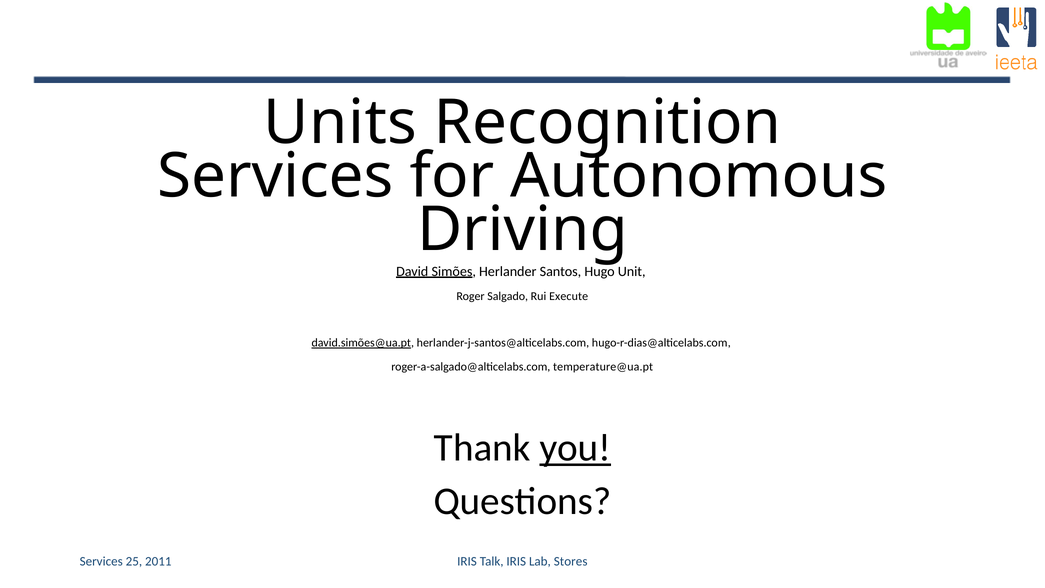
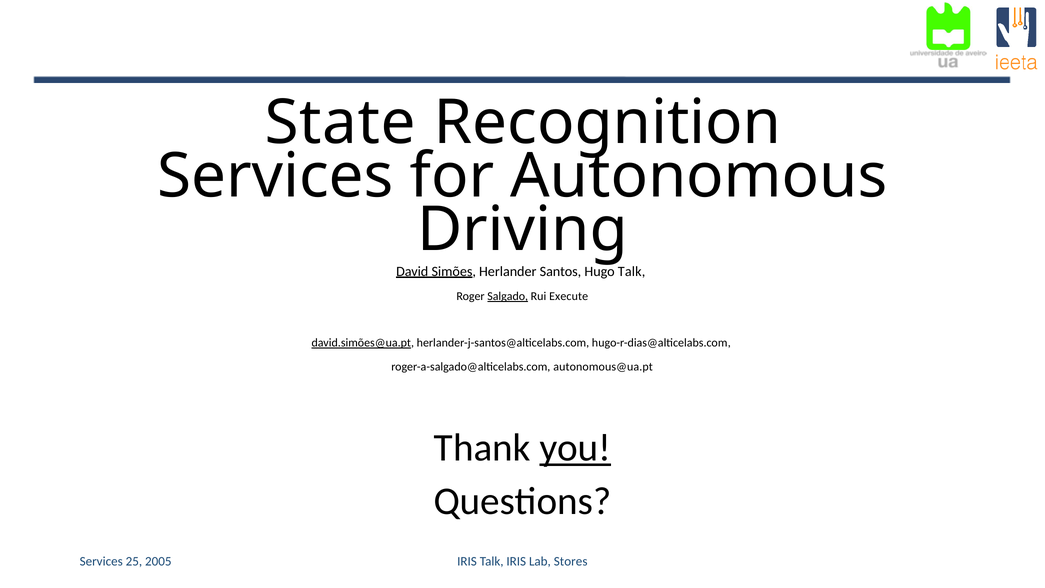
Units: Units -> State
Unit at (632, 271): Unit -> Talk
Salgado underline: none -> present
temperature@ua.pt: temperature@ua.pt -> autonomous@ua.pt
2011: 2011 -> 2005
